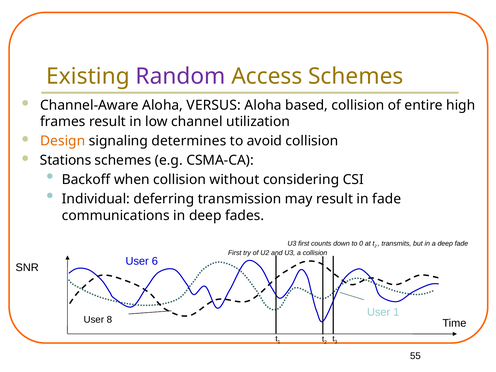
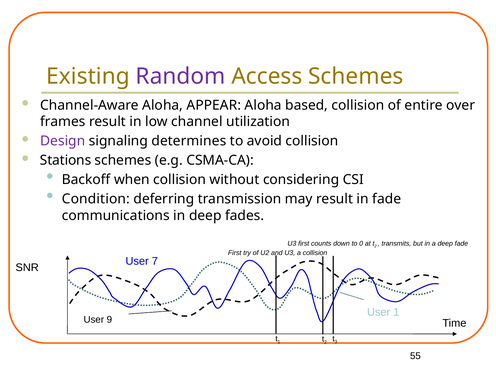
VERSUS: VERSUS -> APPEAR
high: high -> over
Design colour: orange -> purple
Individual: Individual -> Condition
6: 6 -> 7
8: 8 -> 9
